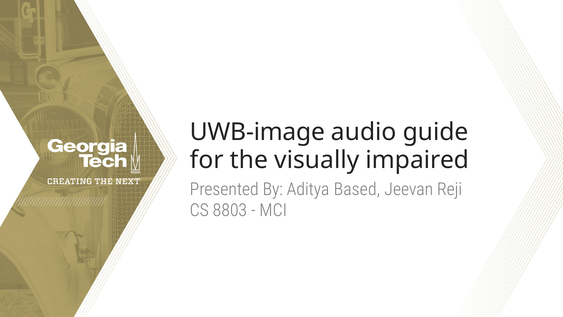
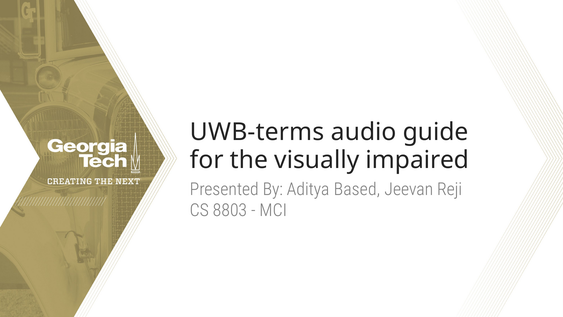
UWB-image: UWB-image -> UWB-terms
